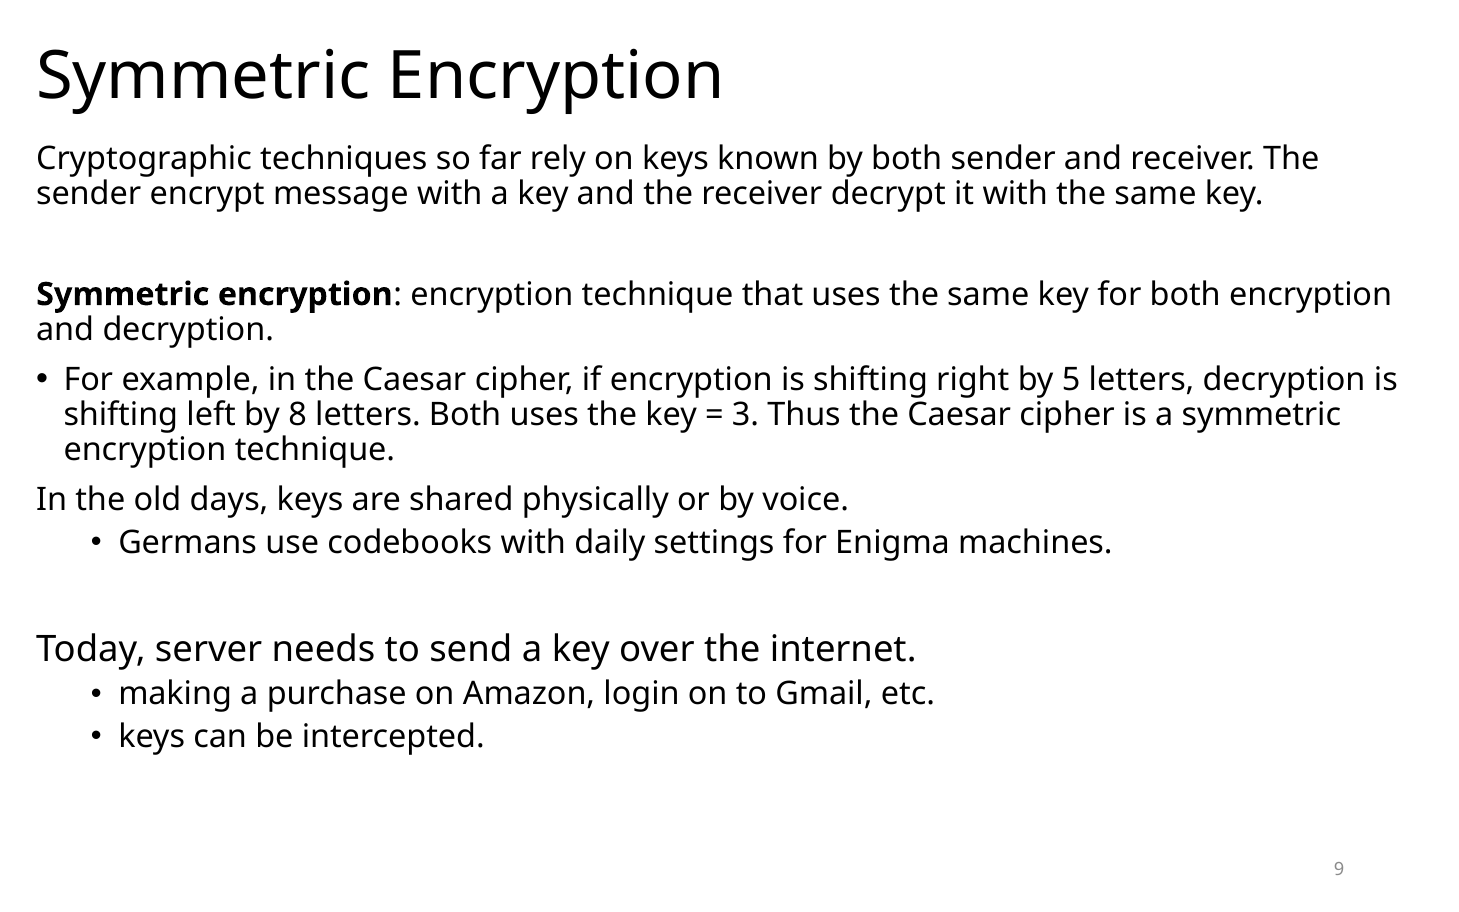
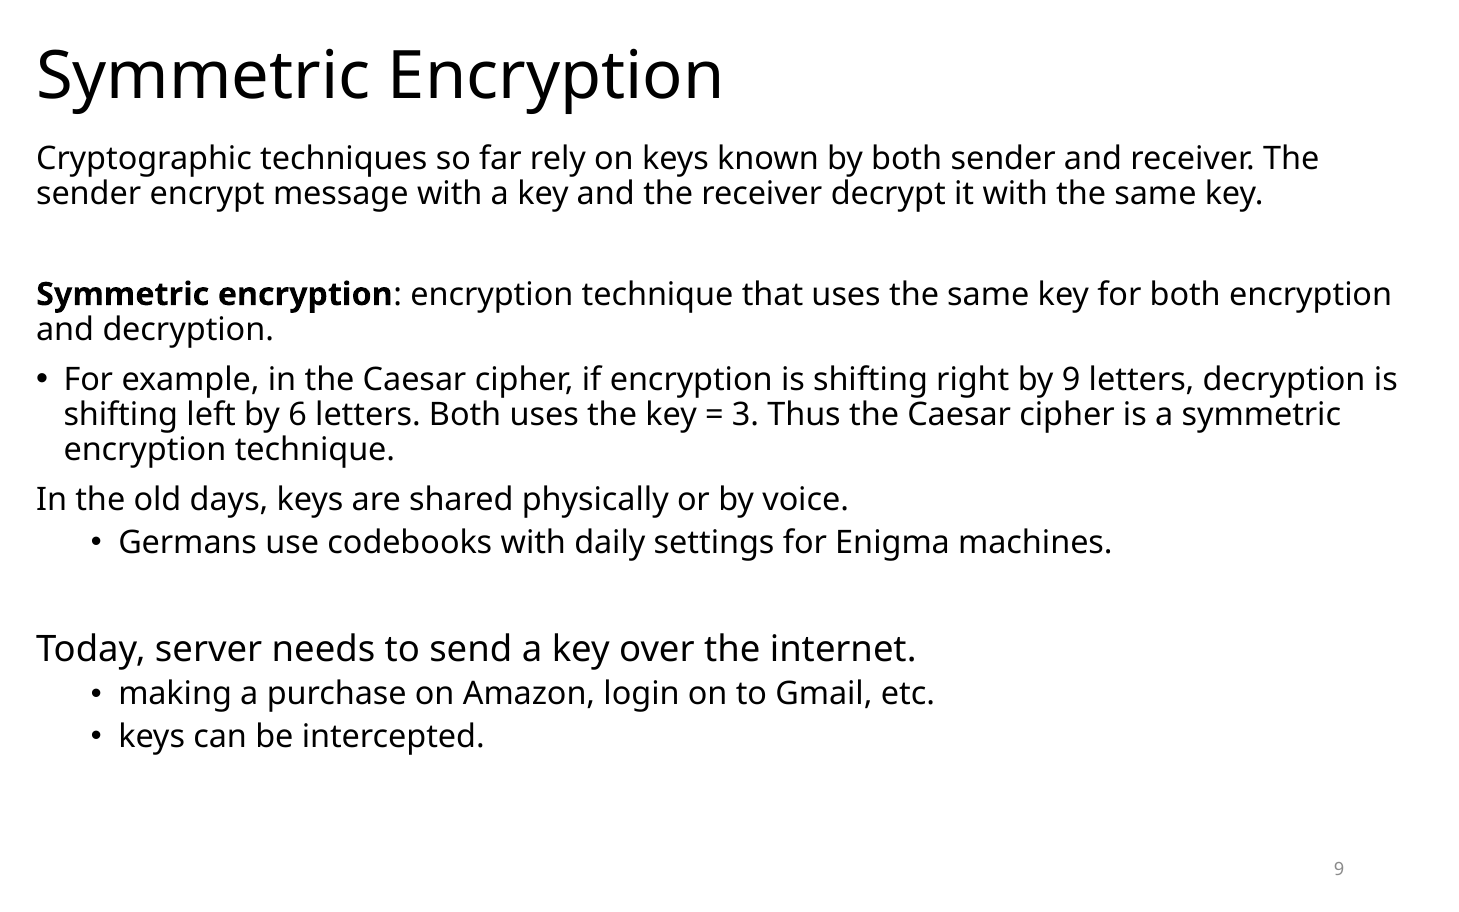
by 5: 5 -> 9
8: 8 -> 6
